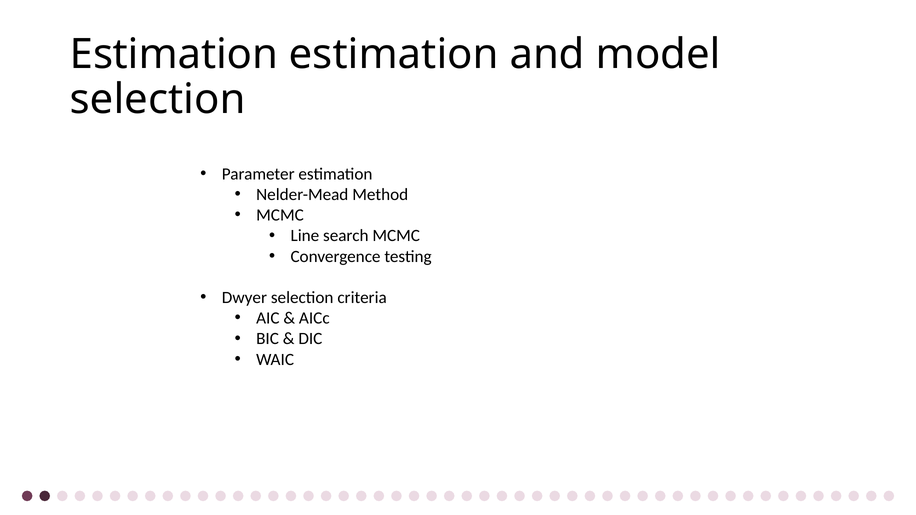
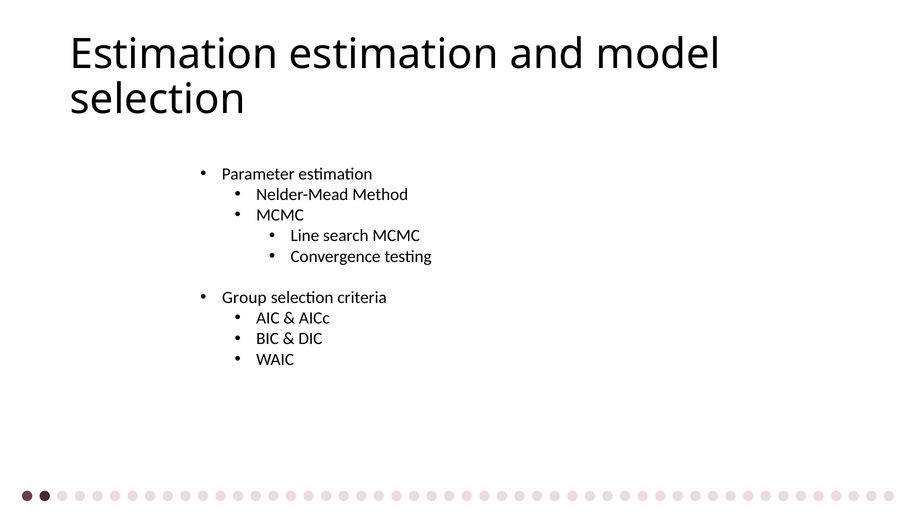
Dwyer: Dwyer -> Group
